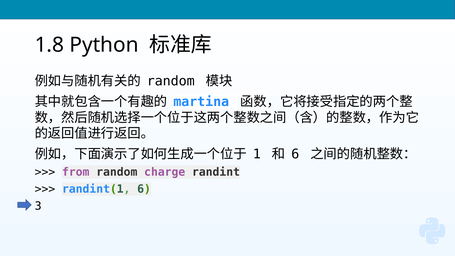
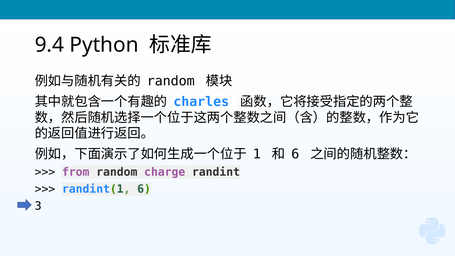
1.8: 1.8 -> 9.4
martina: martina -> charles
